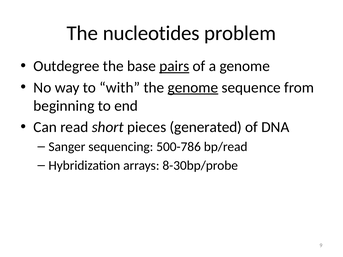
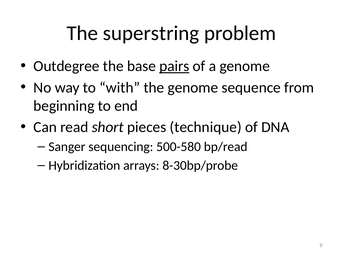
nucleotides: nucleotides -> superstring
genome at (193, 88) underline: present -> none
generated: generated -> technique
500-786: 500-786 -> 500-580
